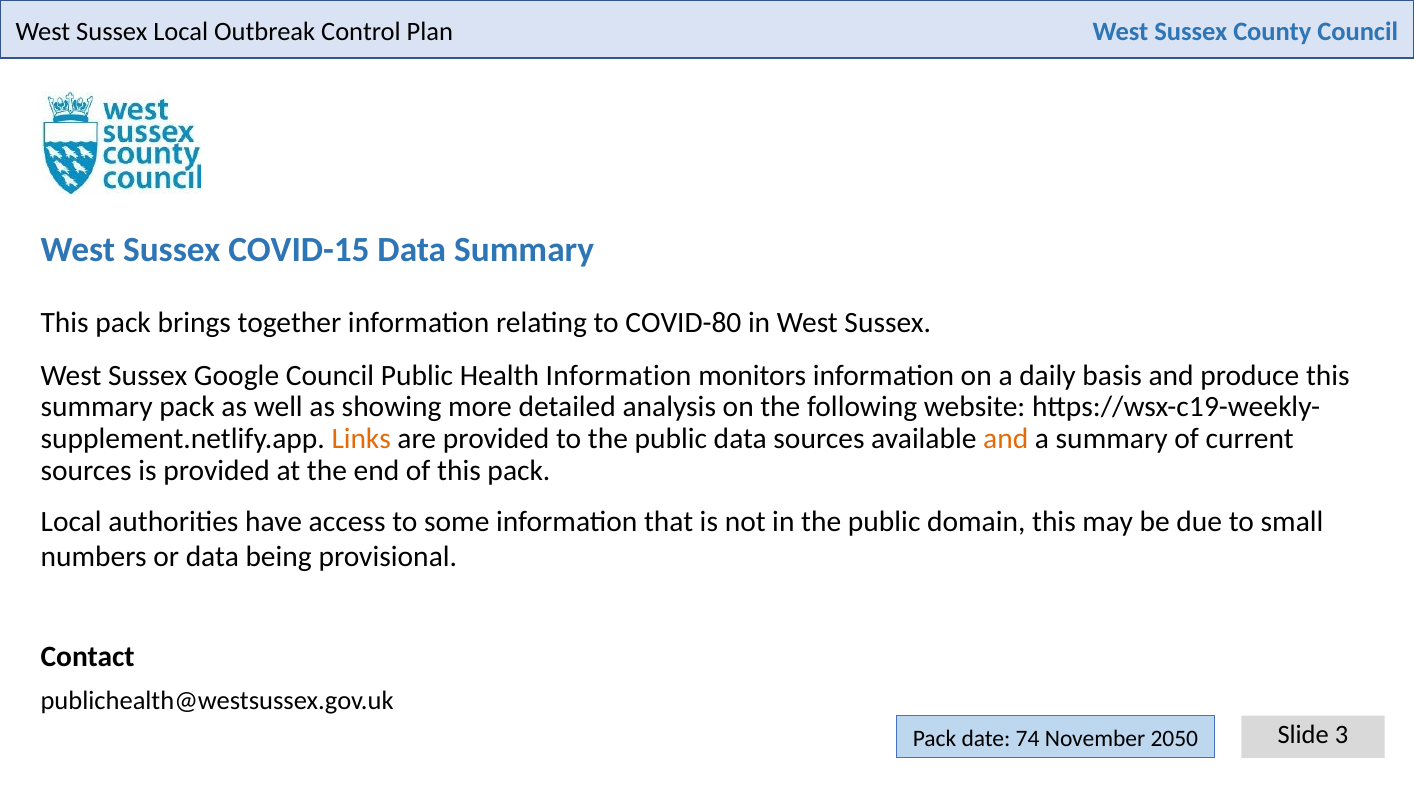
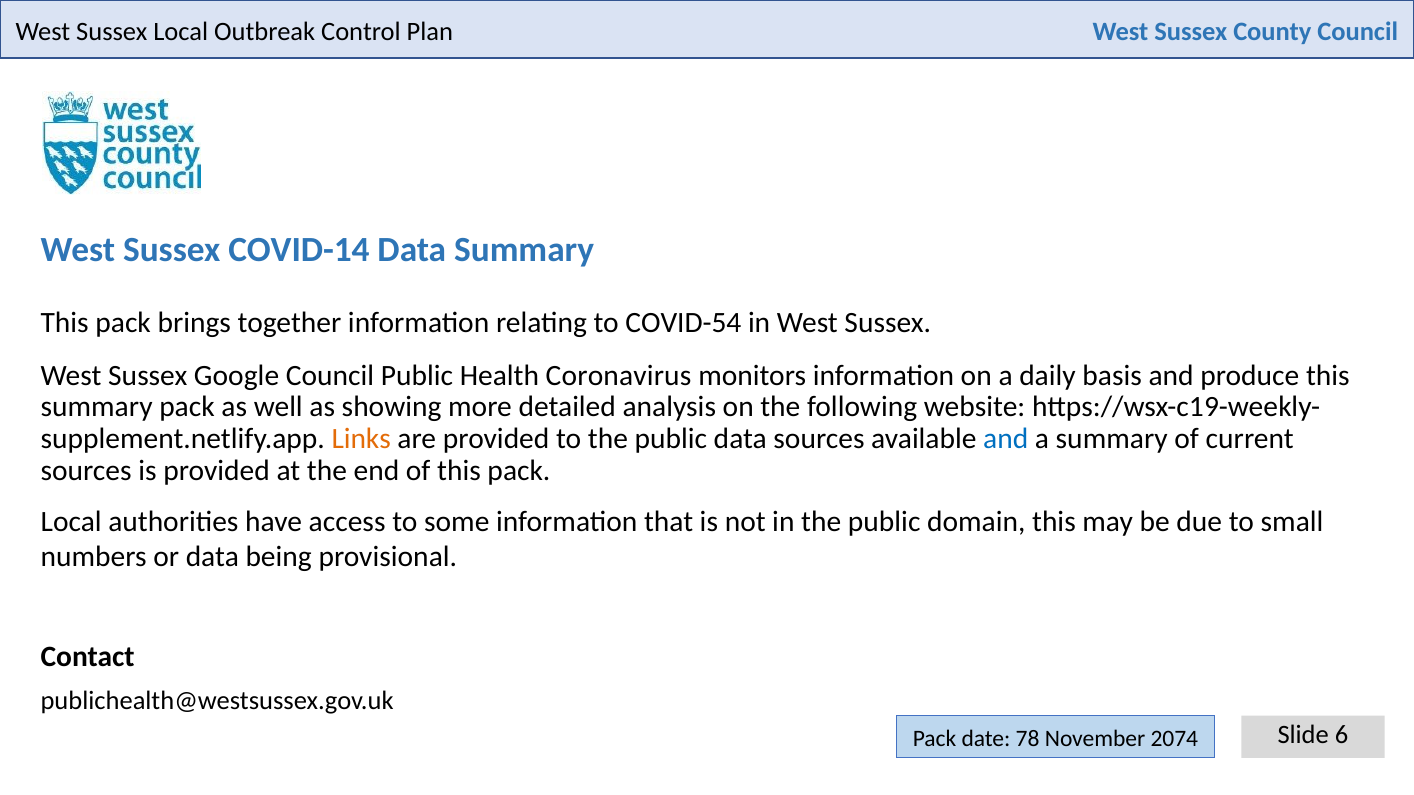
COVID-15: COVID-15 -> COVID-14
COVID-80: COVID-80 -> COVID-54
Health Information: Information -> Coronavirus
and at (1006, 439) colour: orange -> blue
3: 3 -> 6
74: 74 -> 78
2050: 2050 -> 2074
